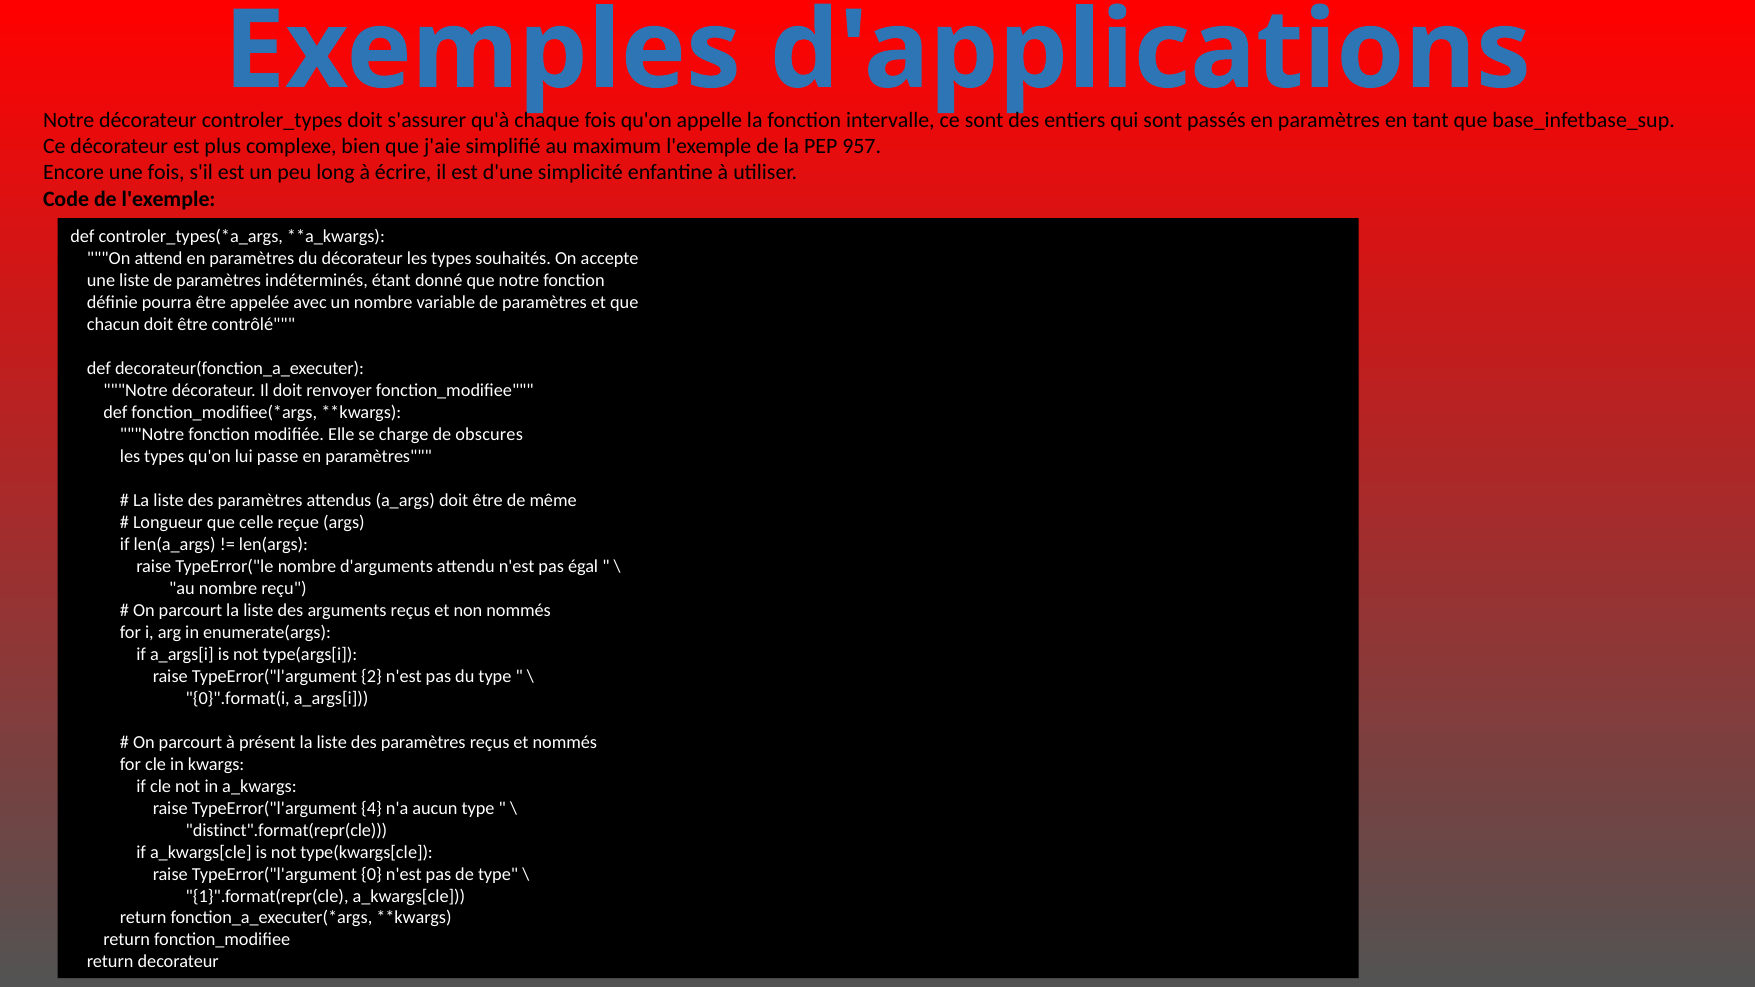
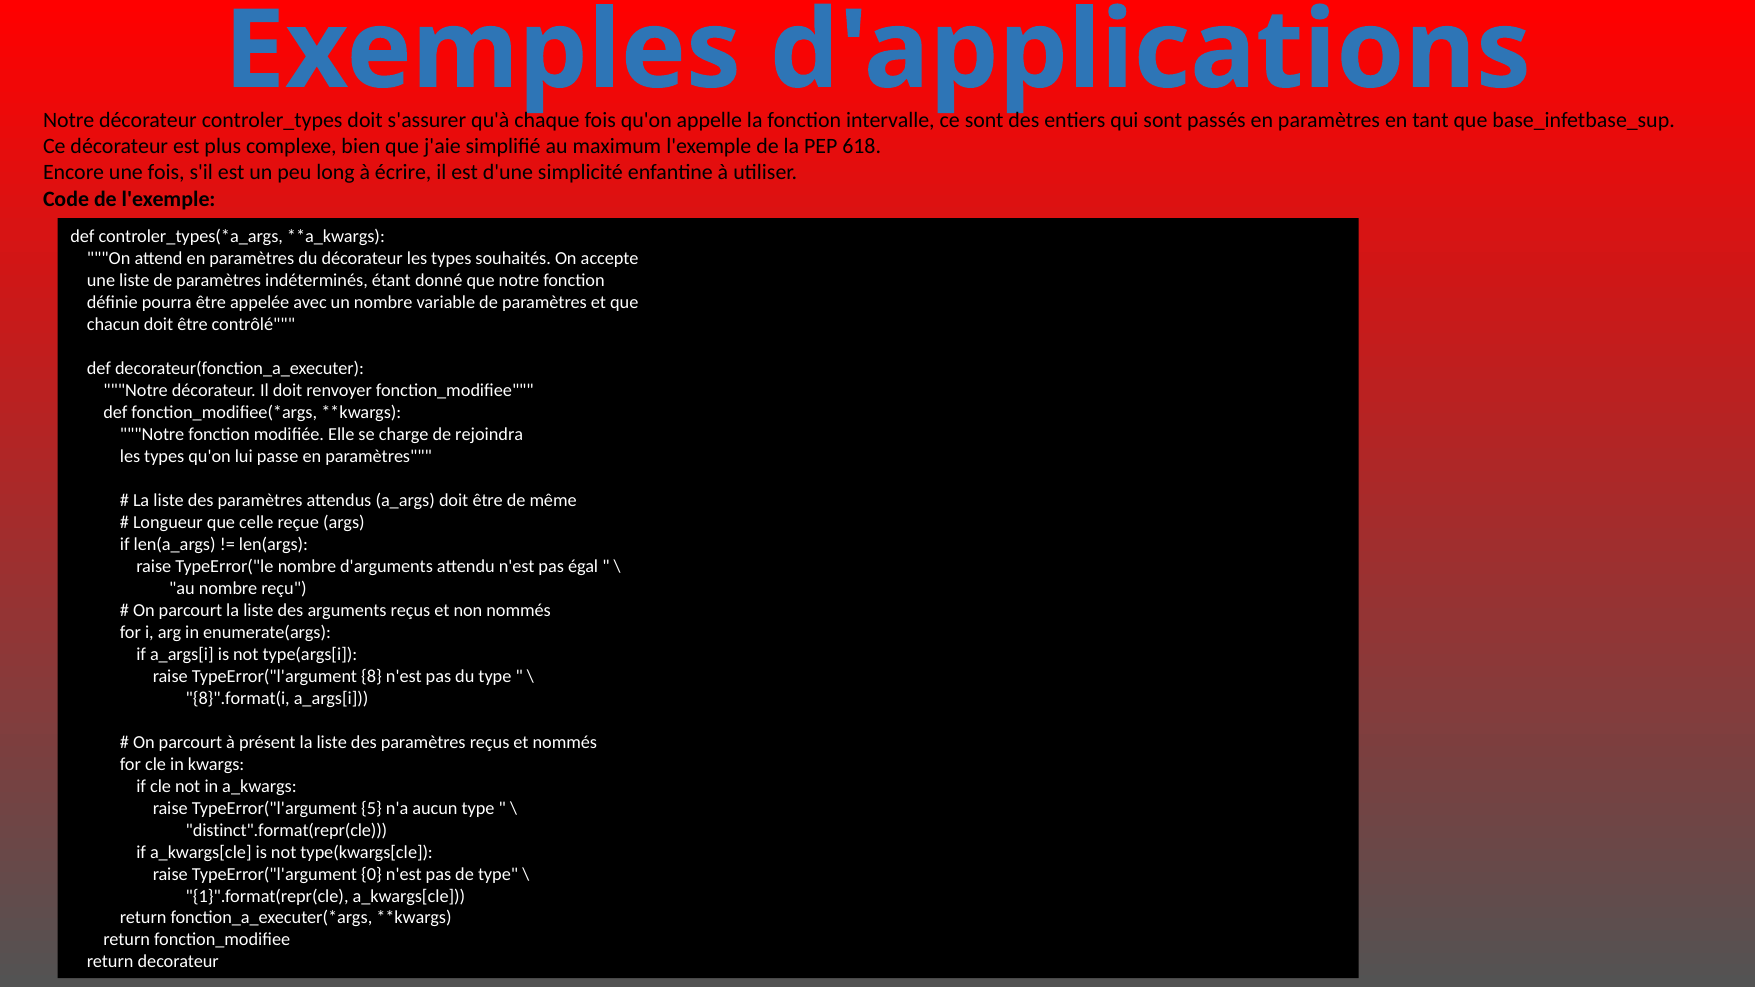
957: 957 -> 618
obscures: obscures -> rejoindra
2: 2 -> 8
0}".format(i: 0}".format(i -> 8}".format(i
4: 4 -> 5
